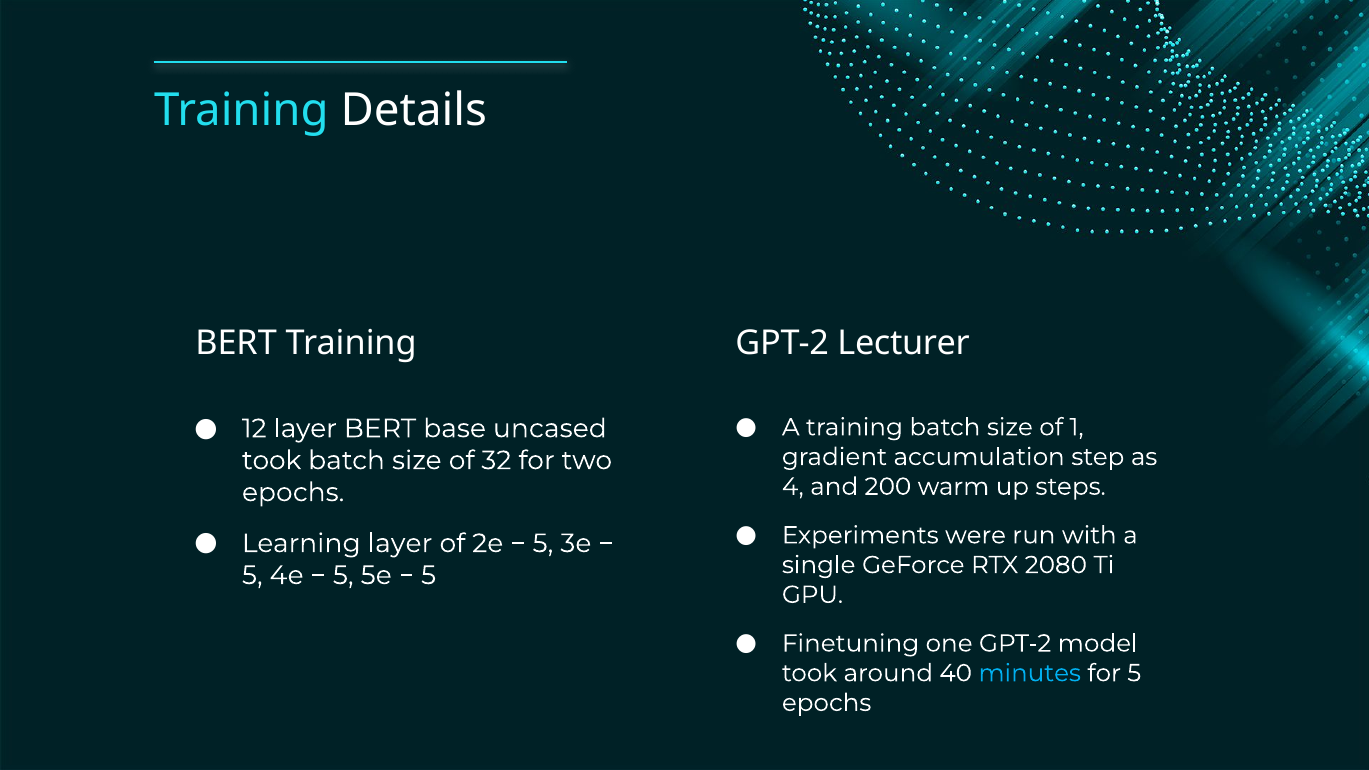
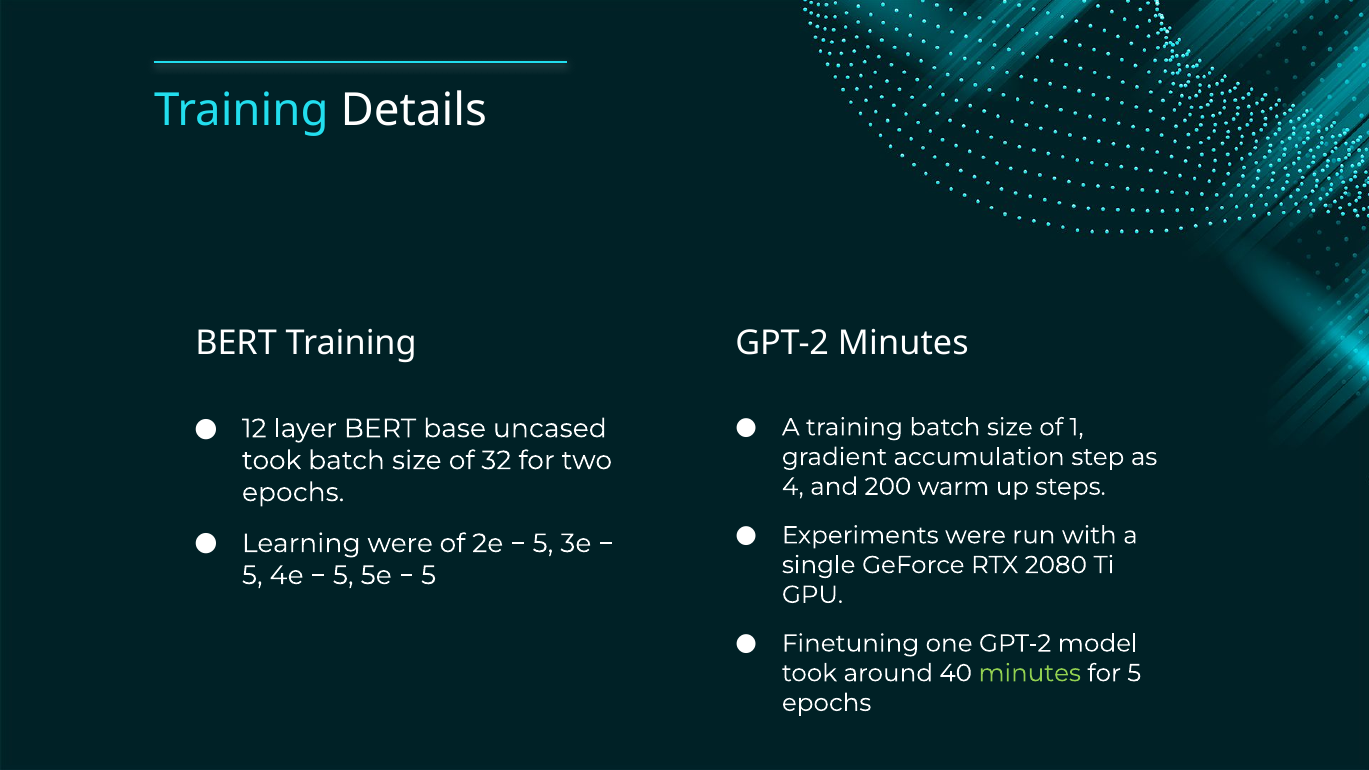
GPT-2 Lecturer: Lecturer -> Minutes
Learning layer: layer -> were
minutes at (1030, 673) colour: light blue -> light green
